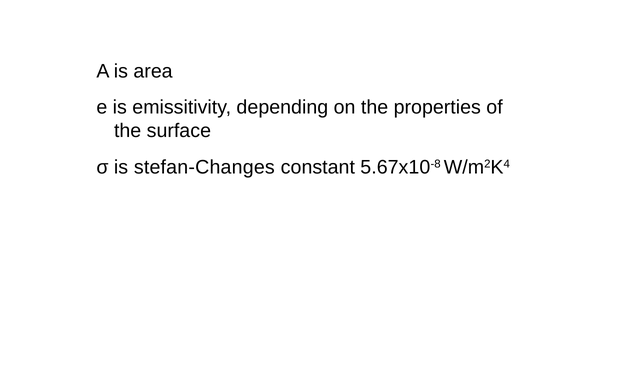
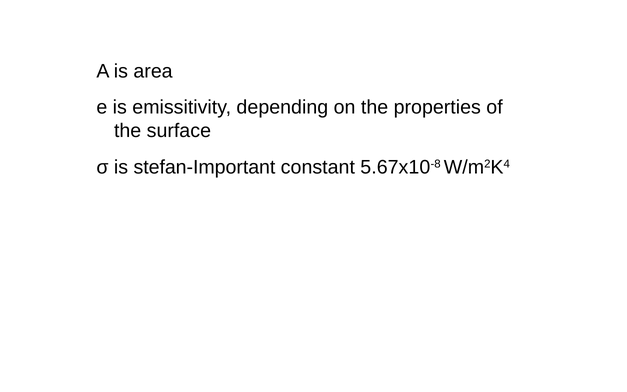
stefan-Changes: stefan-Changes -> stefan-Important
